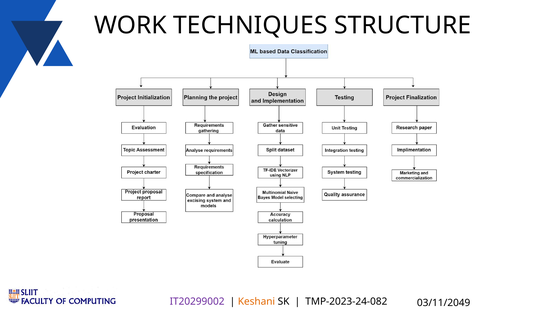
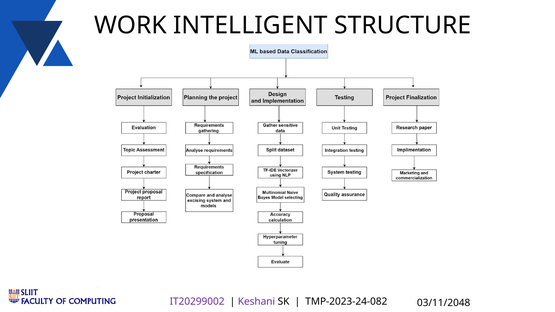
TECHNIQUES: TECHNIQUES -> INTELLIGENT
Keshani colour: orange -> purple
03/11/2049: 03/11/2049 -> 03/11/2048
